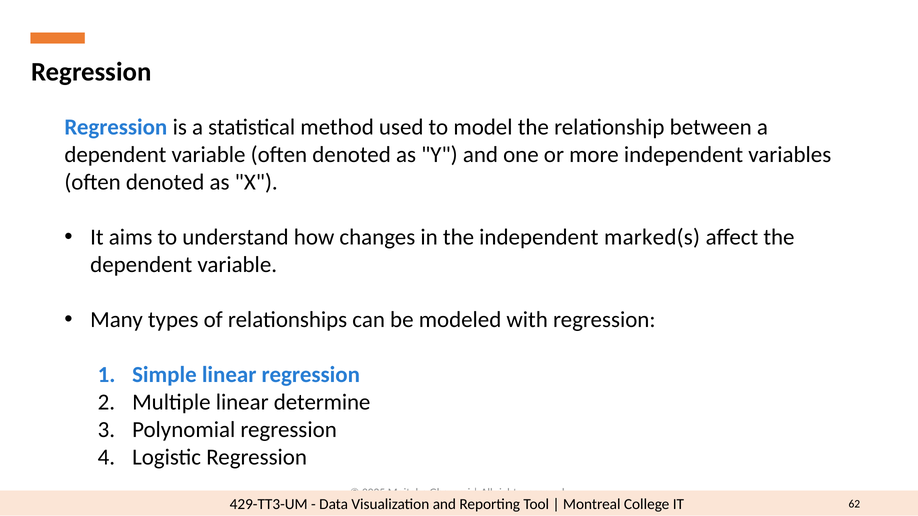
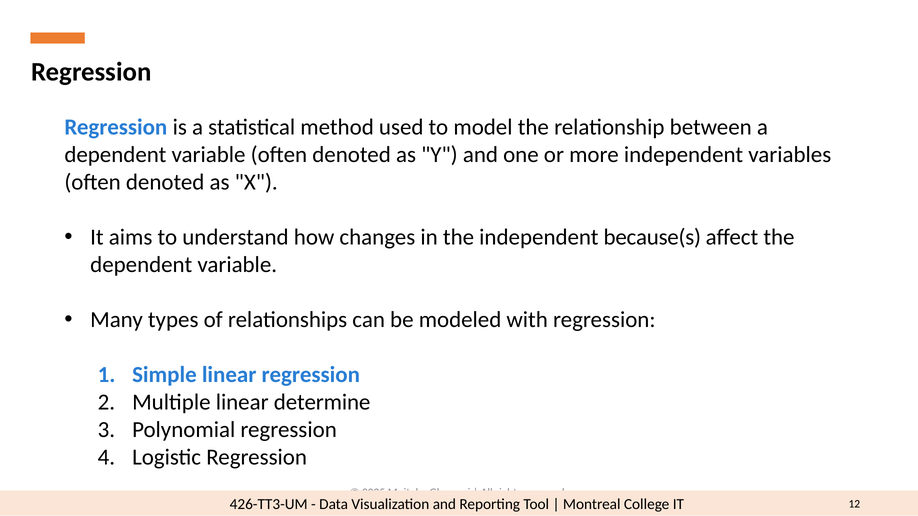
marked(s: marked(s -> because(s
429-TT3-UM: 429-TT3-UM -> 426-TT3-UM
62: 62 -> 12
